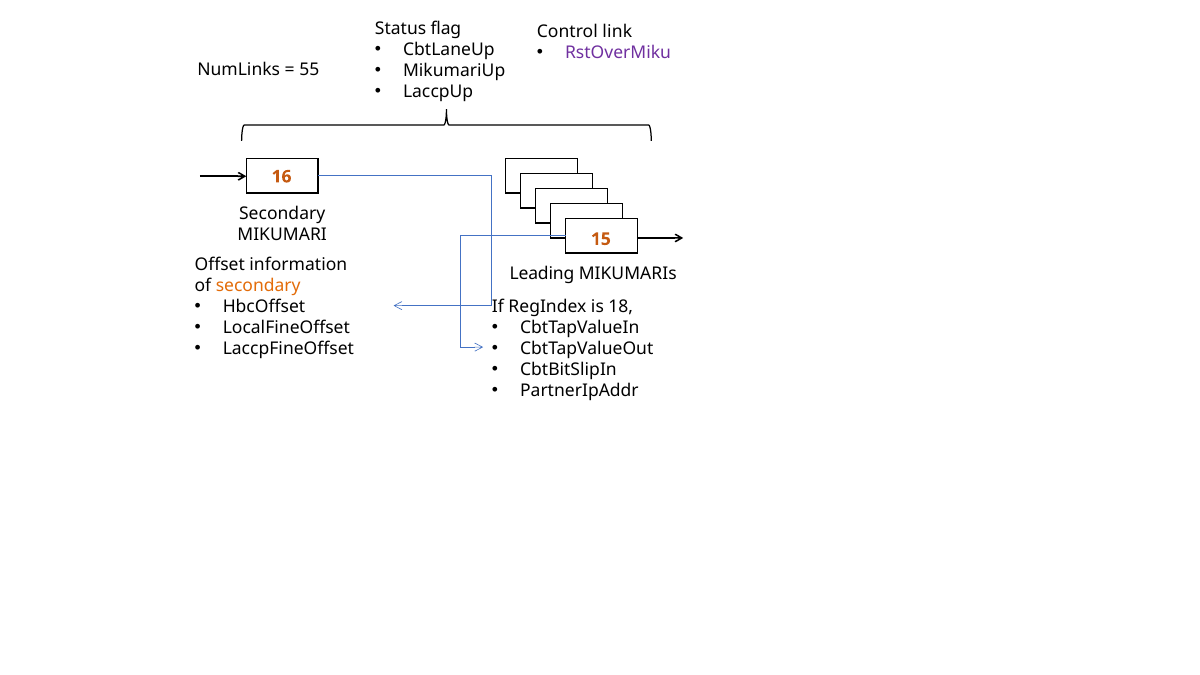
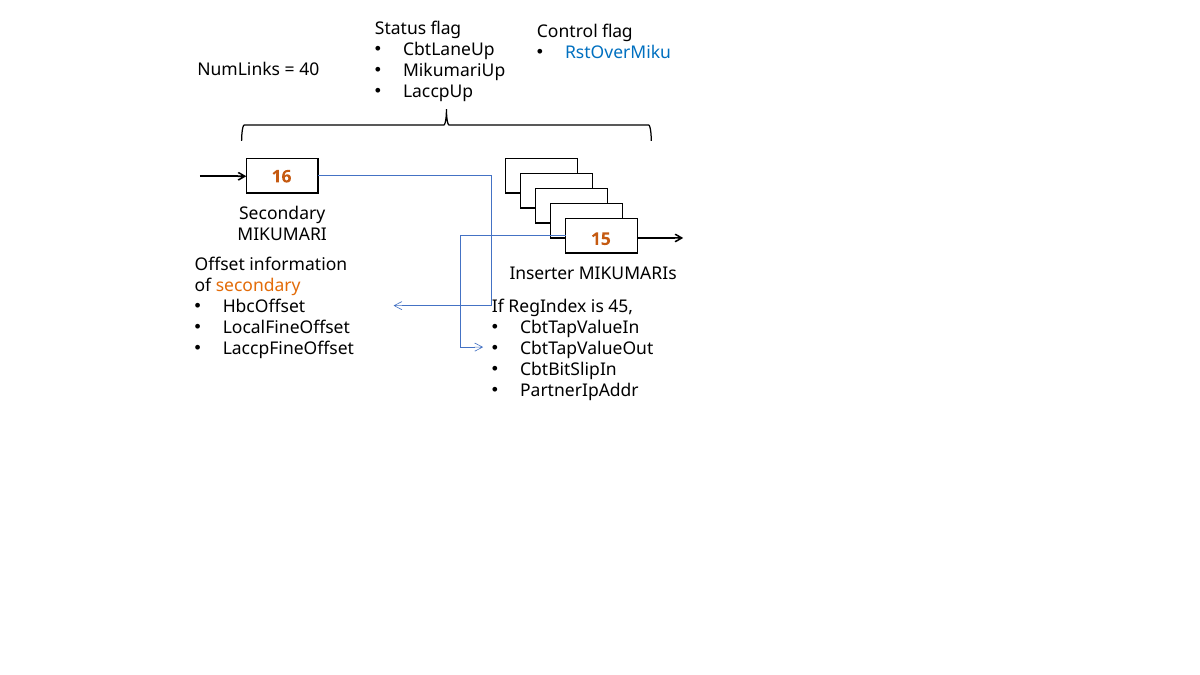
Control link: link -> flag
RstOverMiku colour: purple -> blue
55: 55 -> 40
Leading: Leading -> Inserter
18: 18 -> 45
